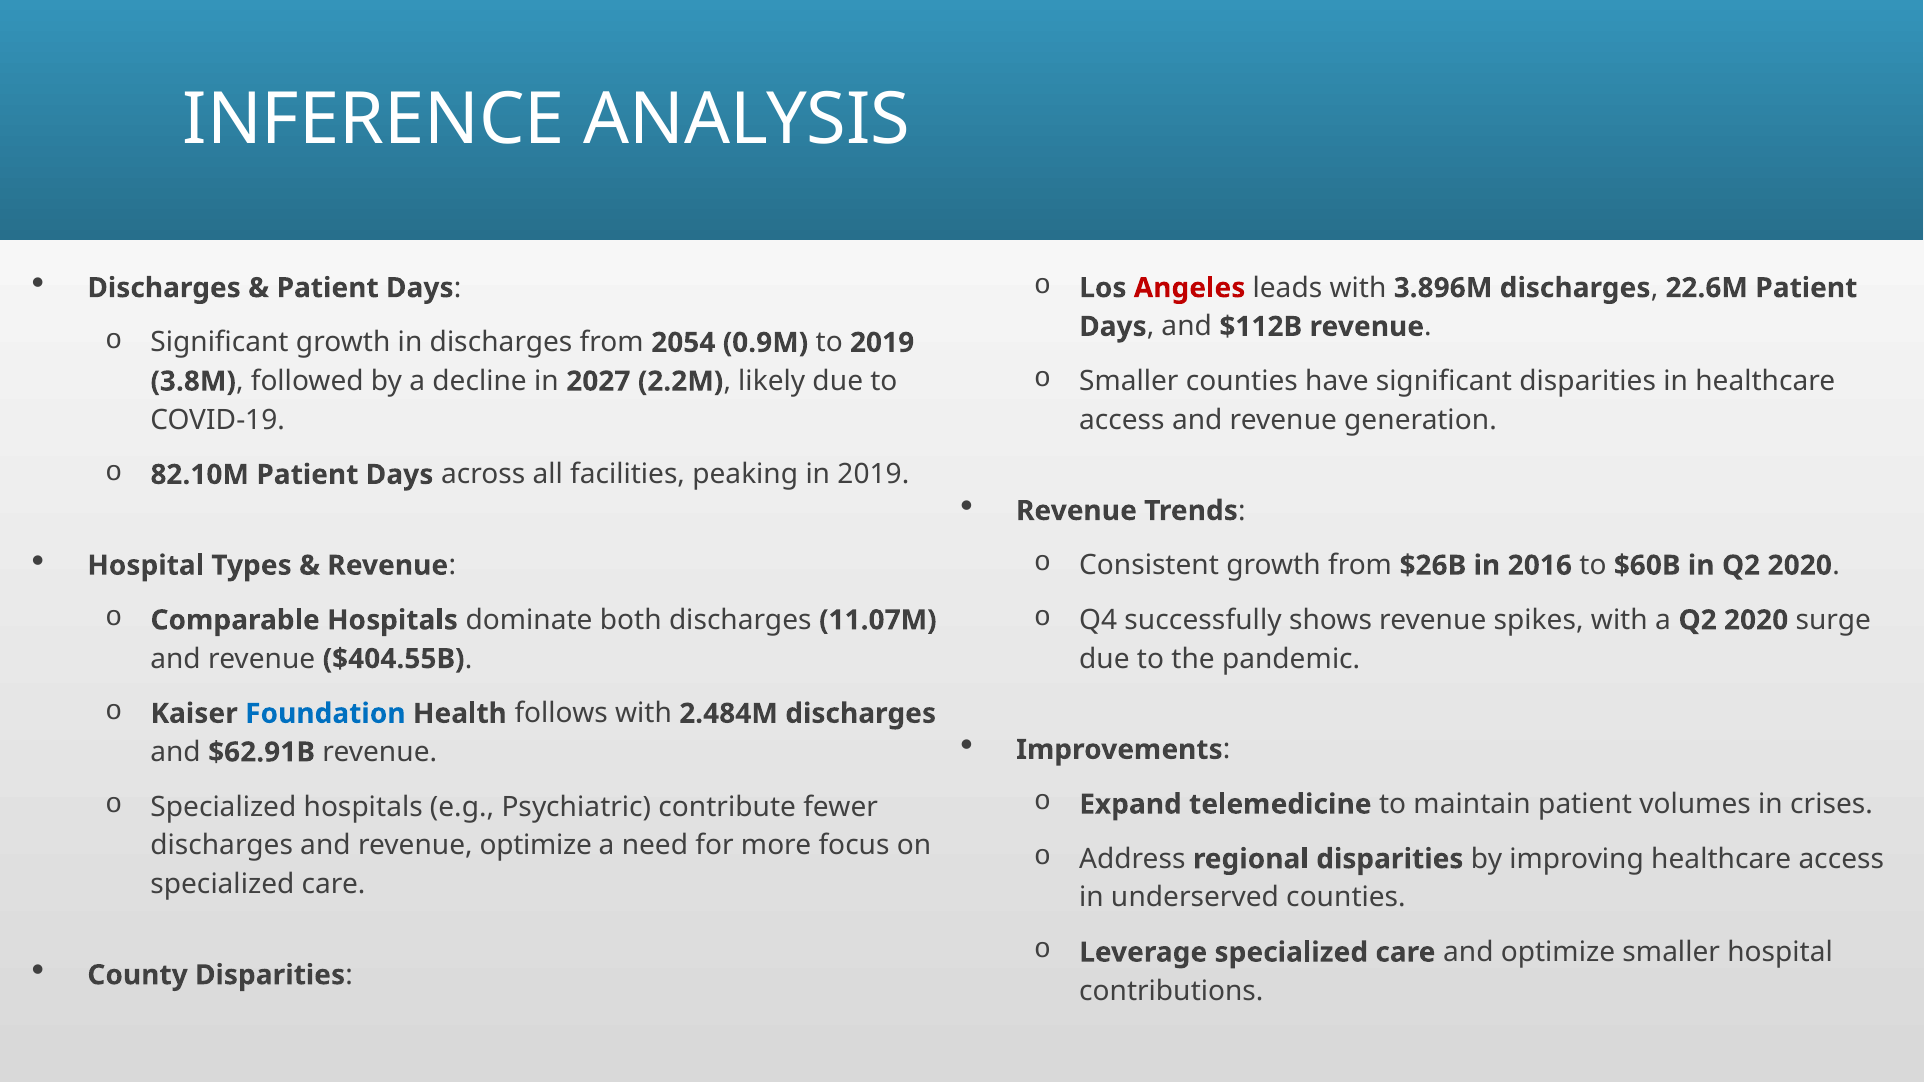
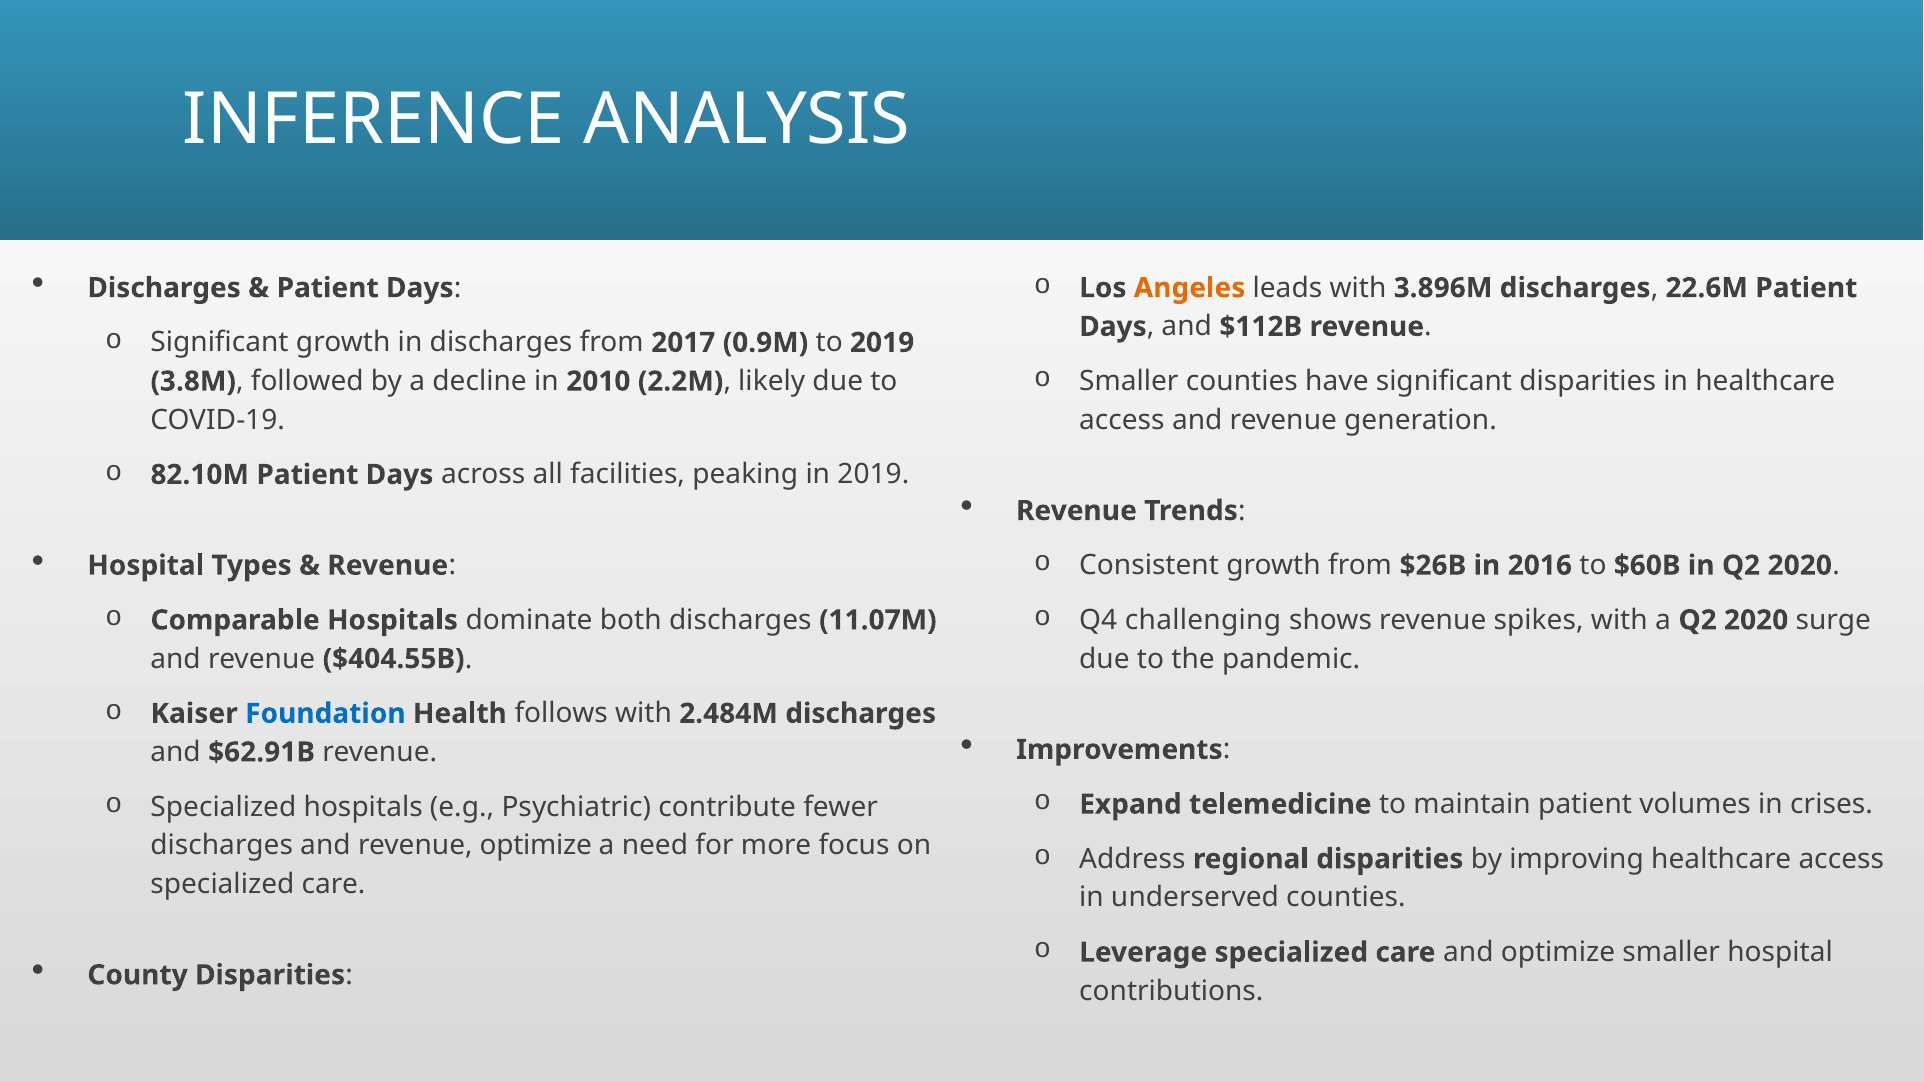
Angeles colour: red -> orange
2054: 2054 -> 2017
2027: 2027 -> 2010
successfully: successfully -> challenging
